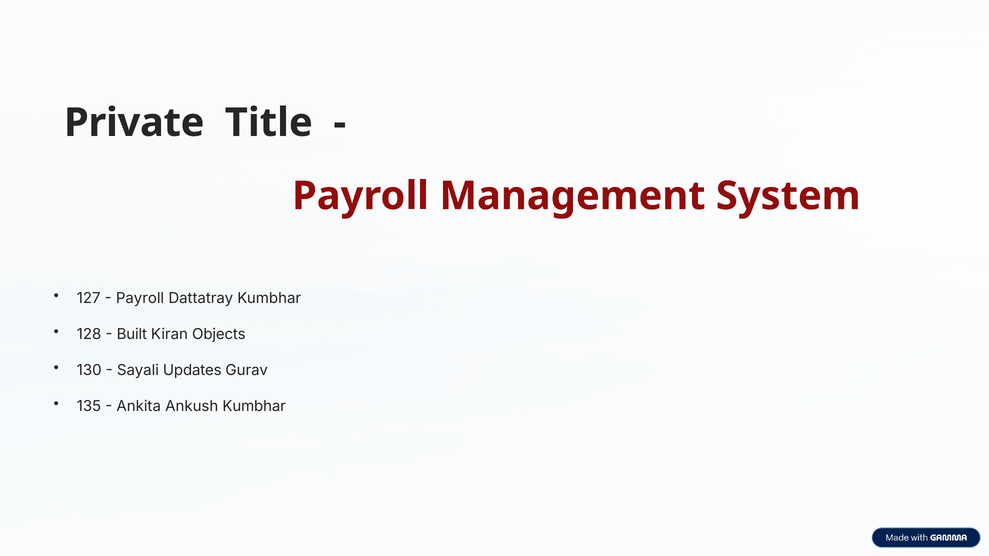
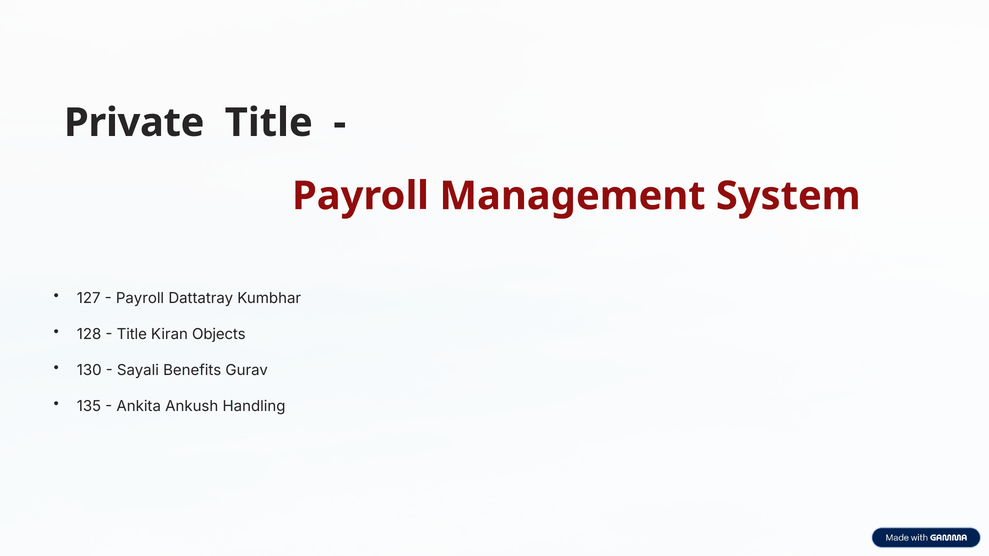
Built at (132, 335): Built -> Title
Updates: Updates -> Benefits
Ankush Kumbhar: Kumbhar -> Handling
